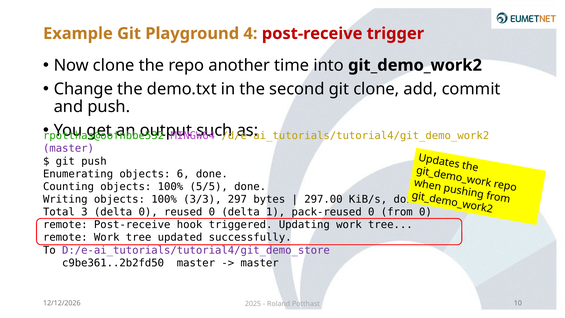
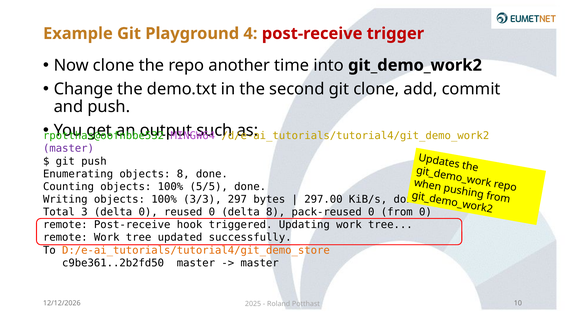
objects 6: 6 -> 8
delta 1: 1 -> 8
D:/e-ai_tutorials/tutorial4/git_demo_store colour: purple -> orange
